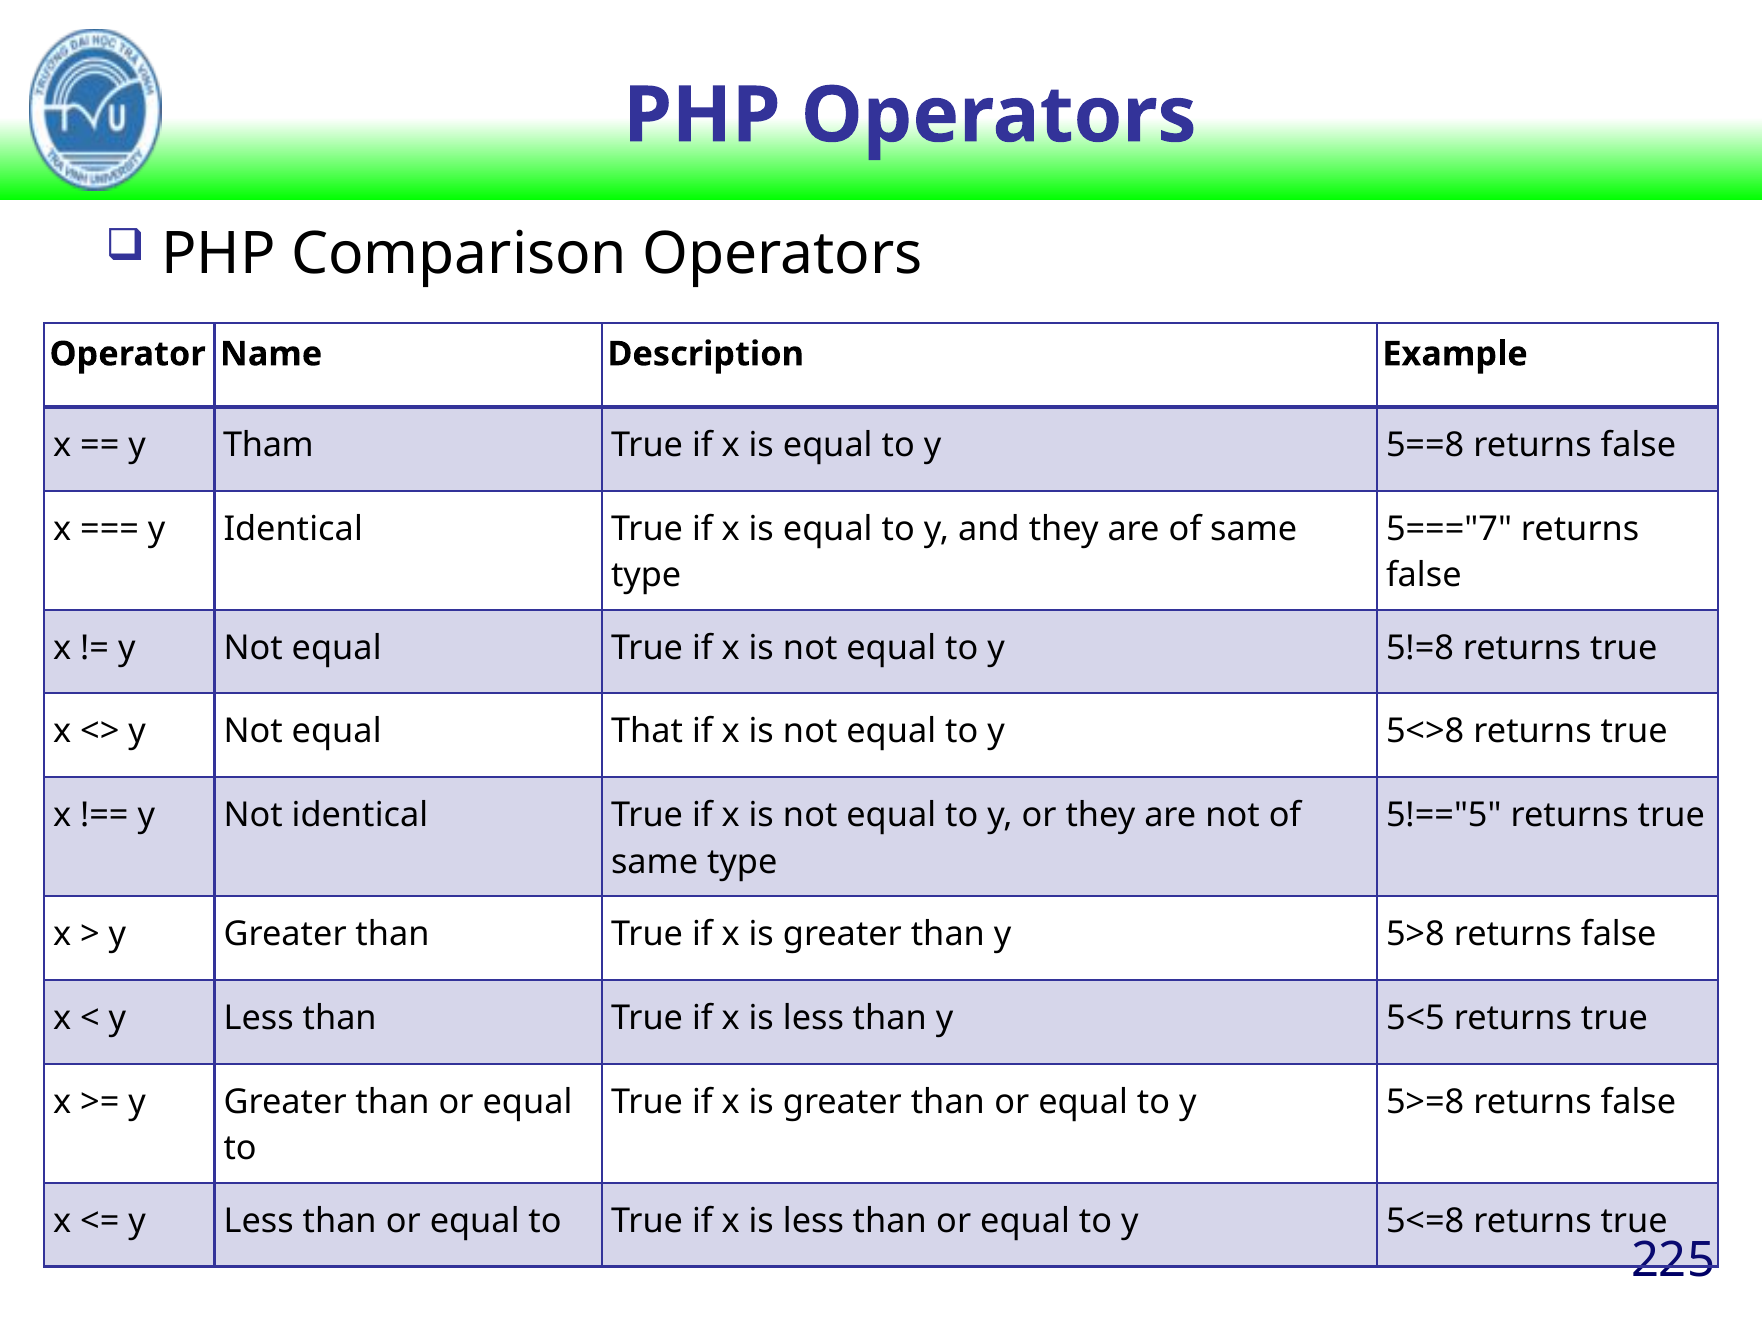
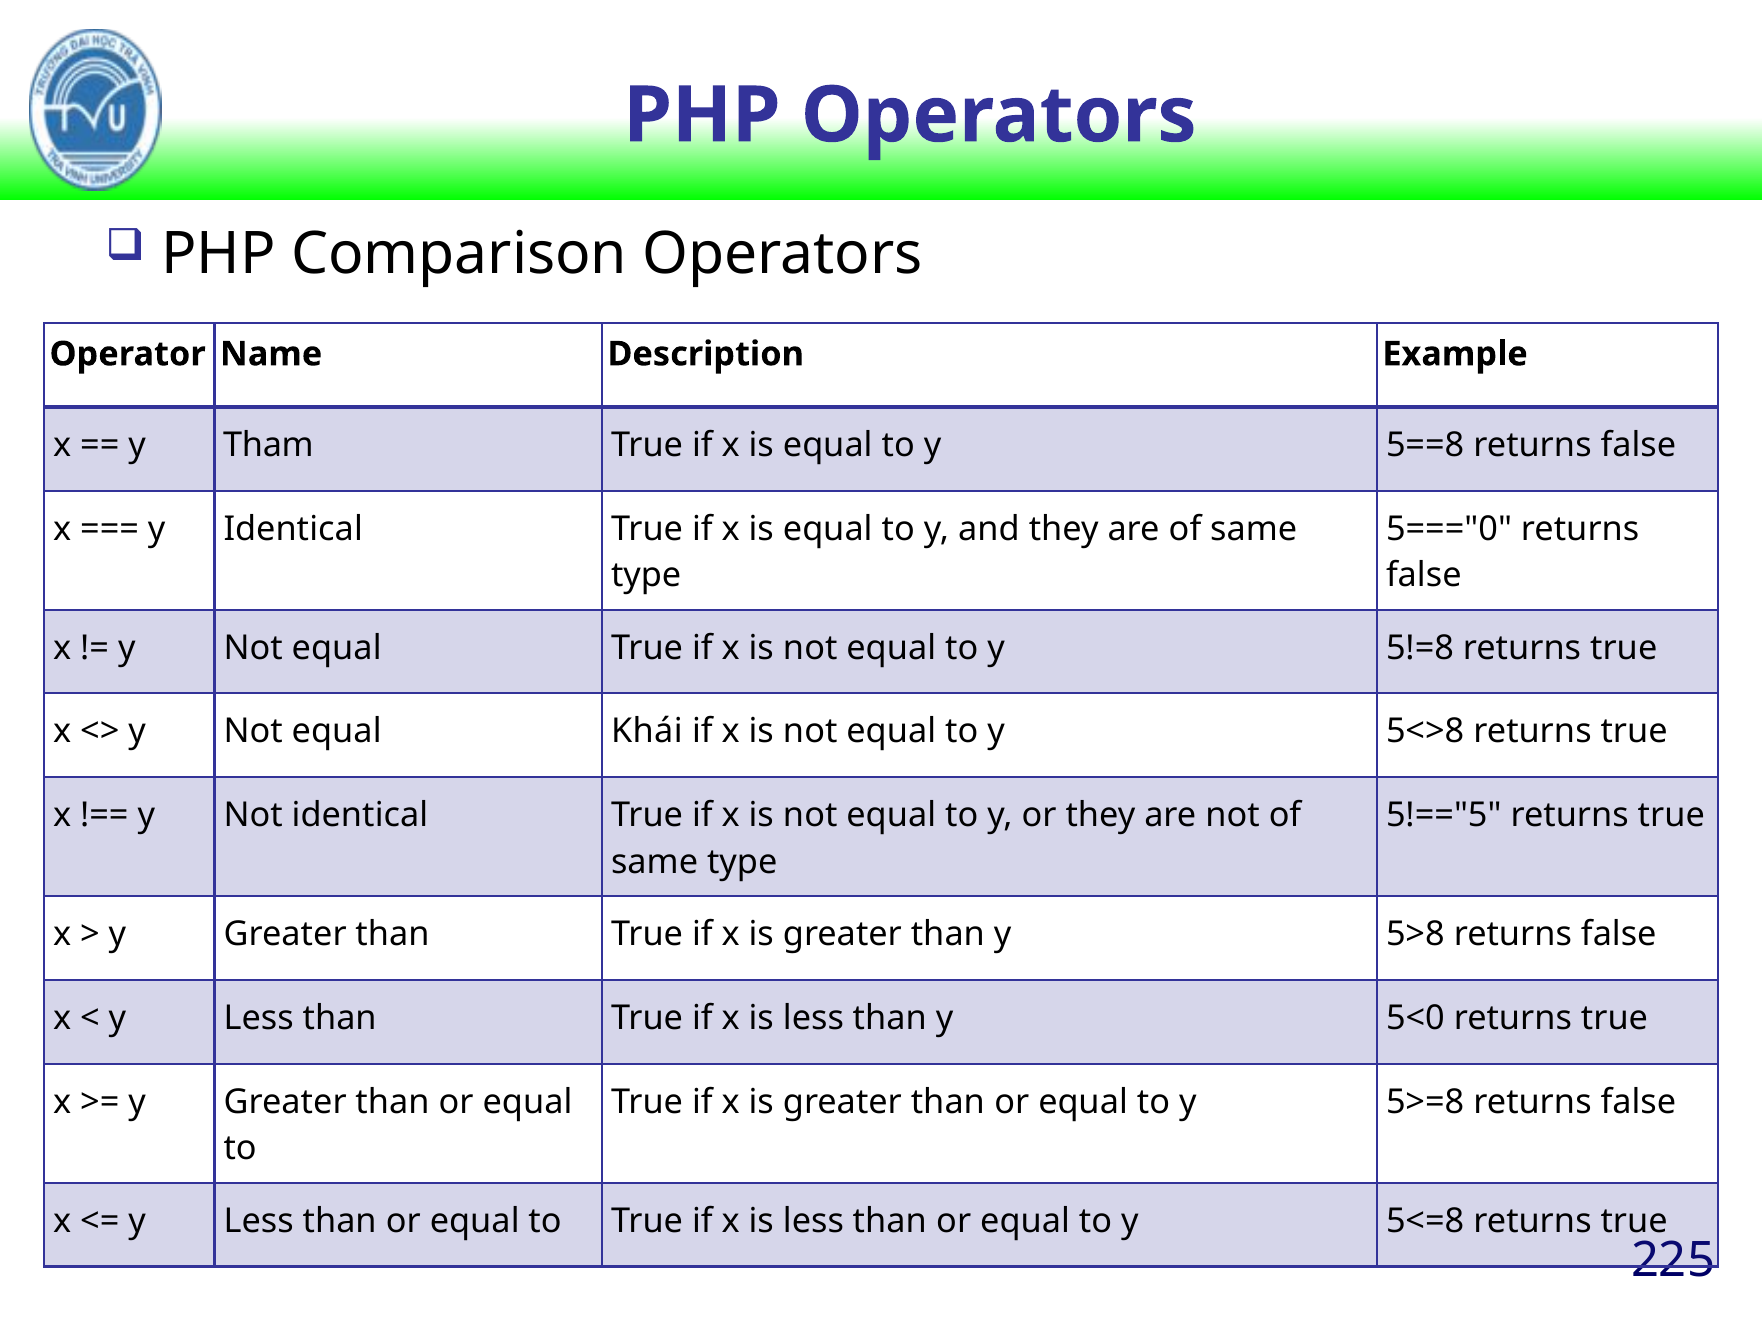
5==="7: 5==="7 -> 5==="0
That: That -> Khái
5<5: 5<5 -> 5<0
